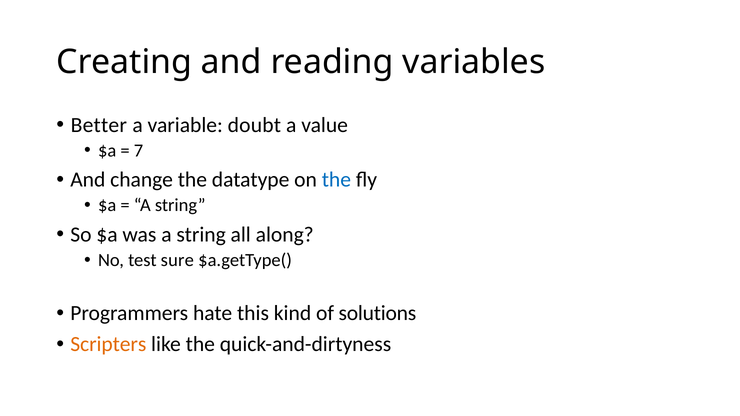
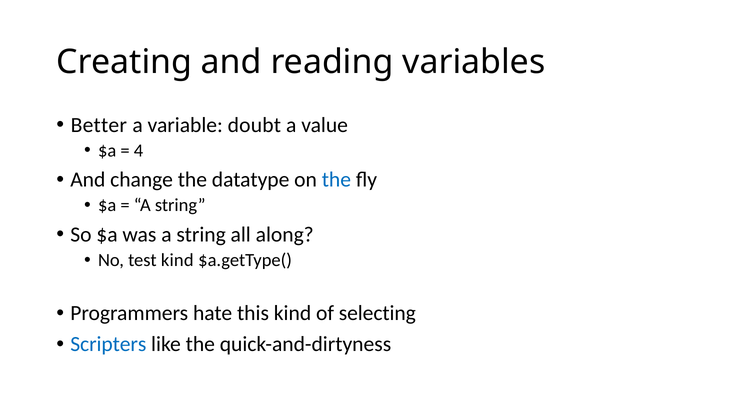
7: 7 -> 4
test sure: sure -> kind
solutions: solutions -> selecting
Scripters colour: orange -> blue
